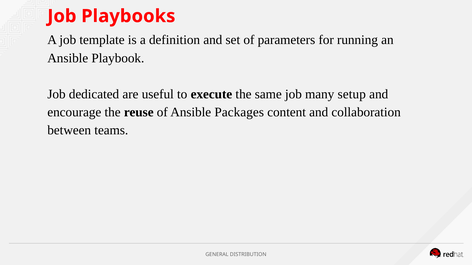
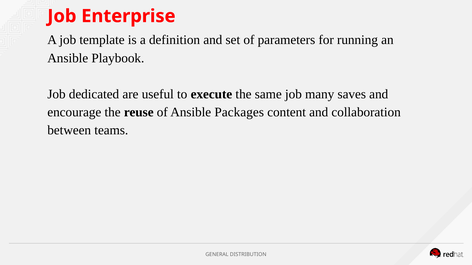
Playbooks: Playbooks -> Enterprise
setup: setup -> saves
